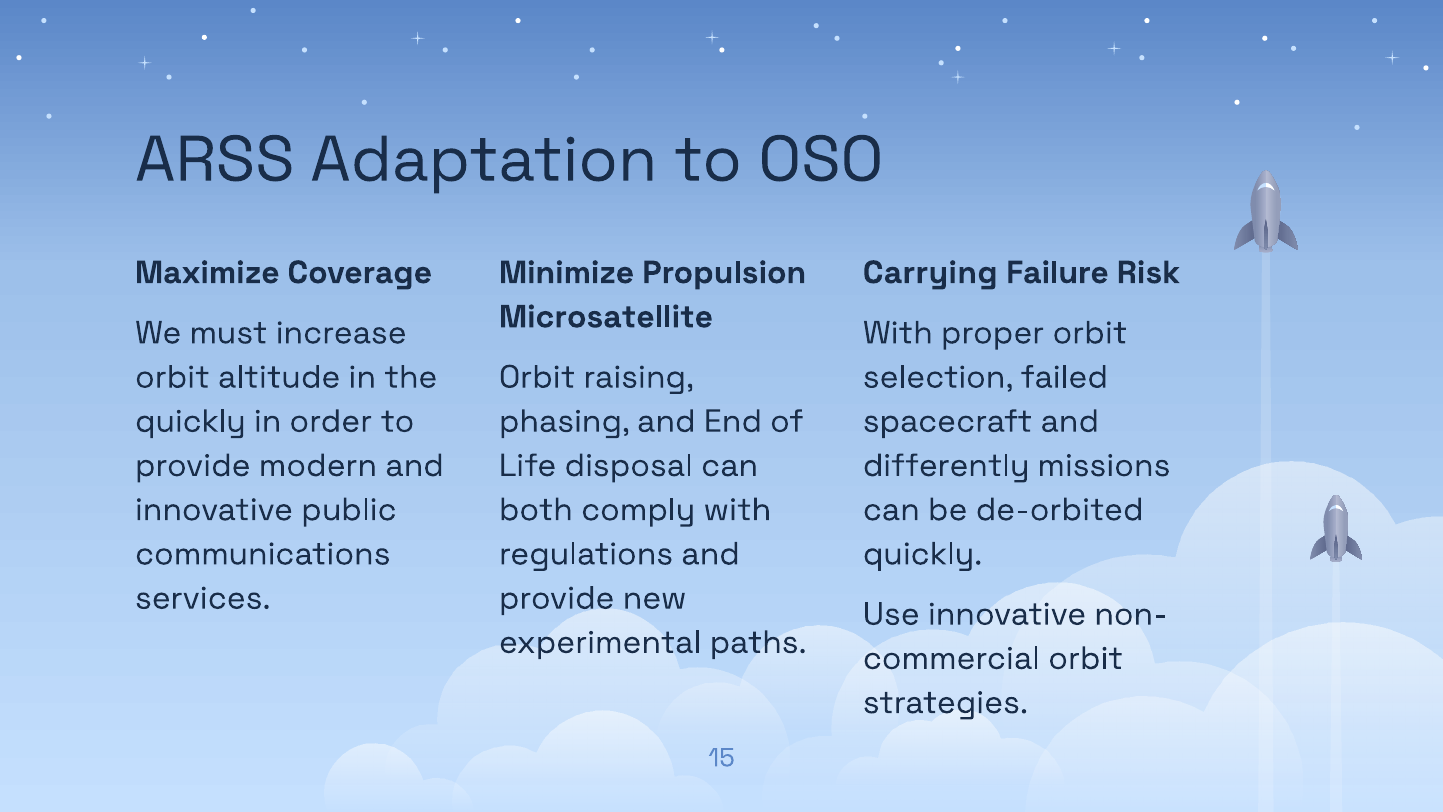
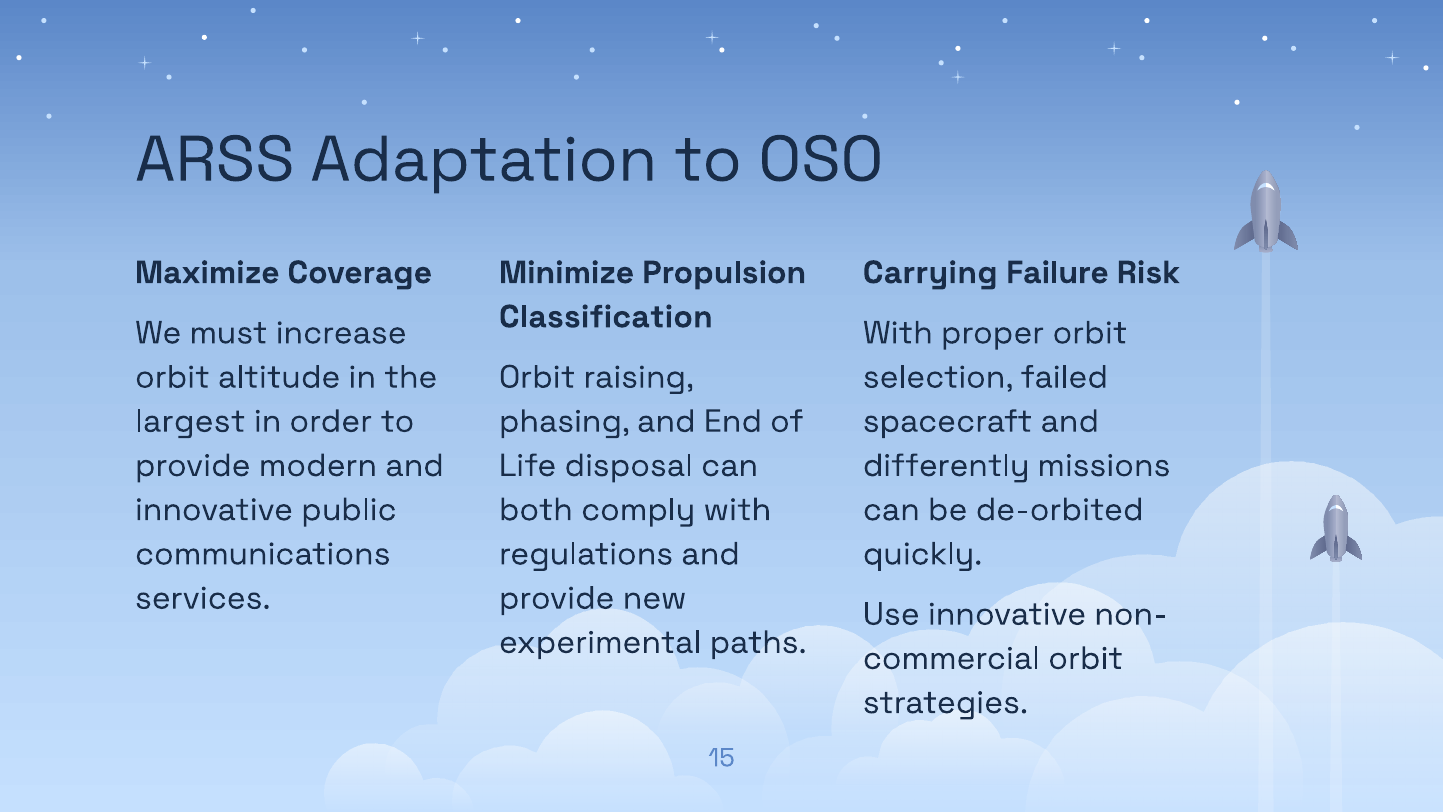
Microsatellite: Microsatellite -> Classification
quickly at (190, 421): quickly -> largest
